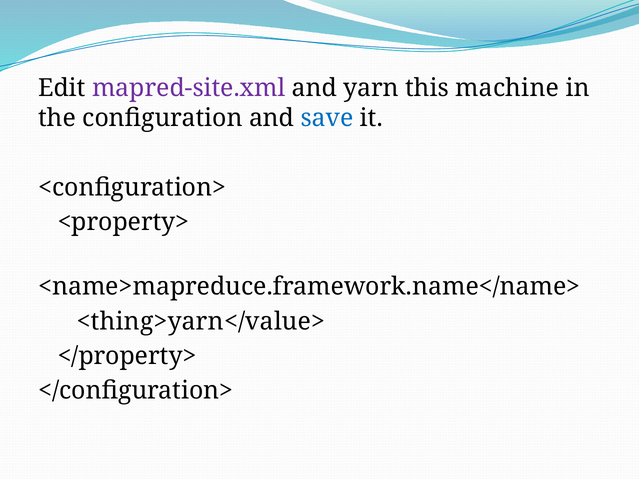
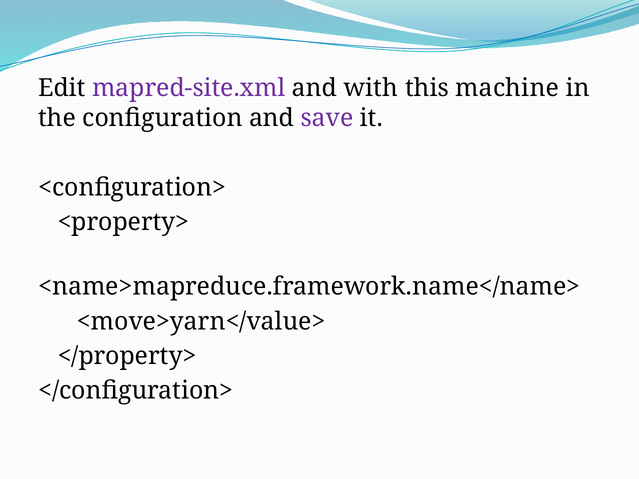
yarn: yarn -> with
save colour: blue -> purple
<thing>yarn</value>: <thing>yarn</value> -> <move>yarn</value>
